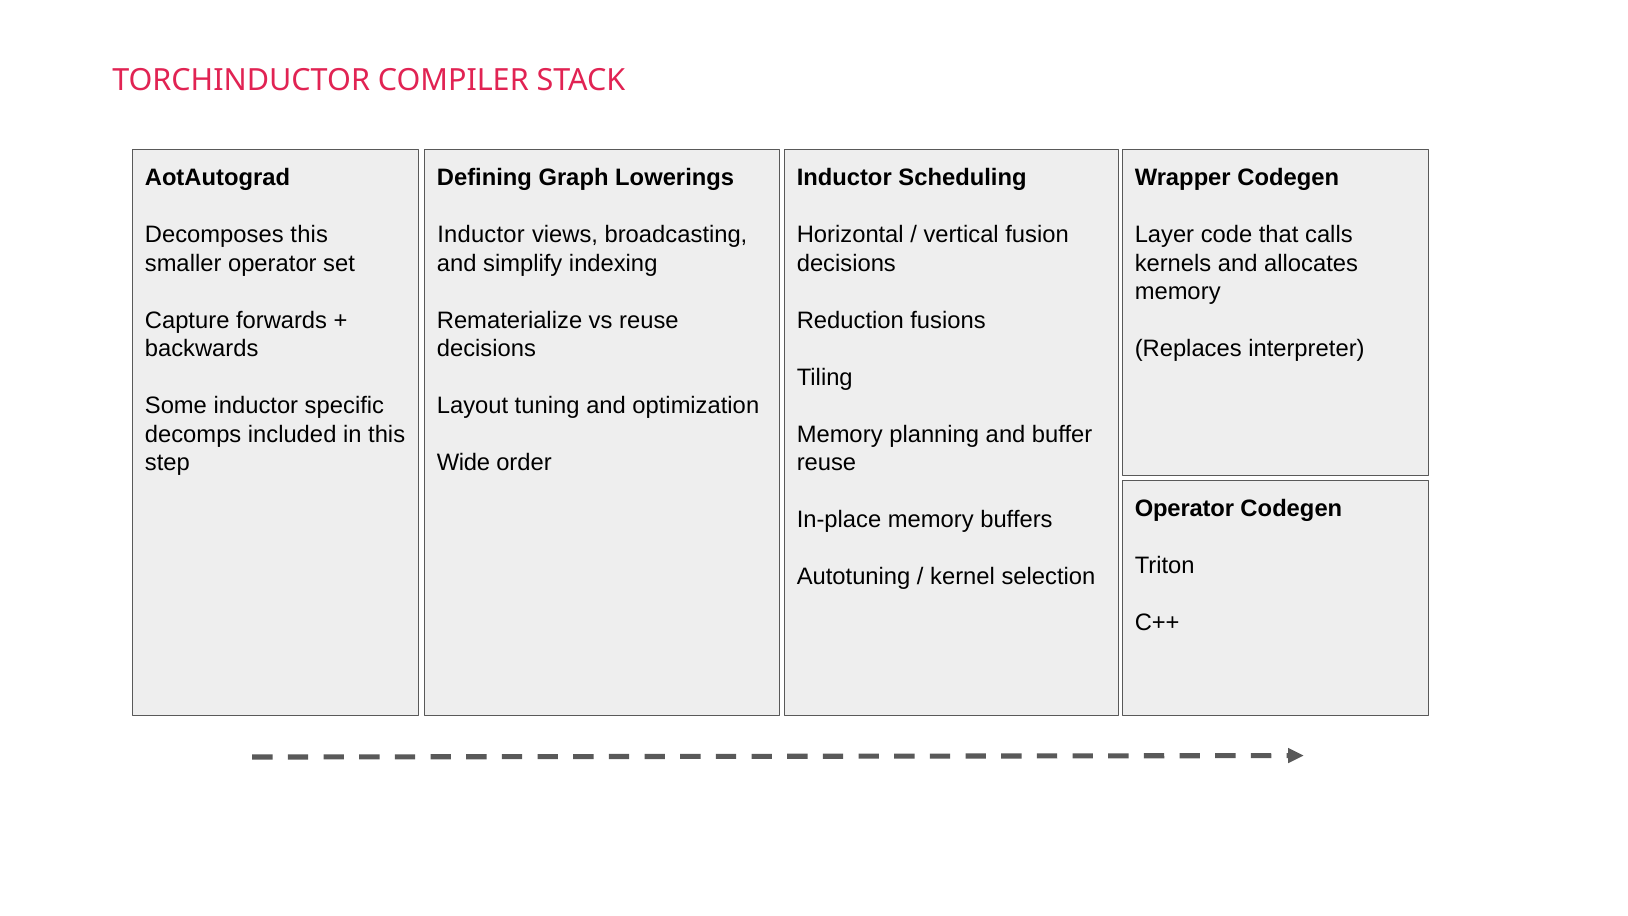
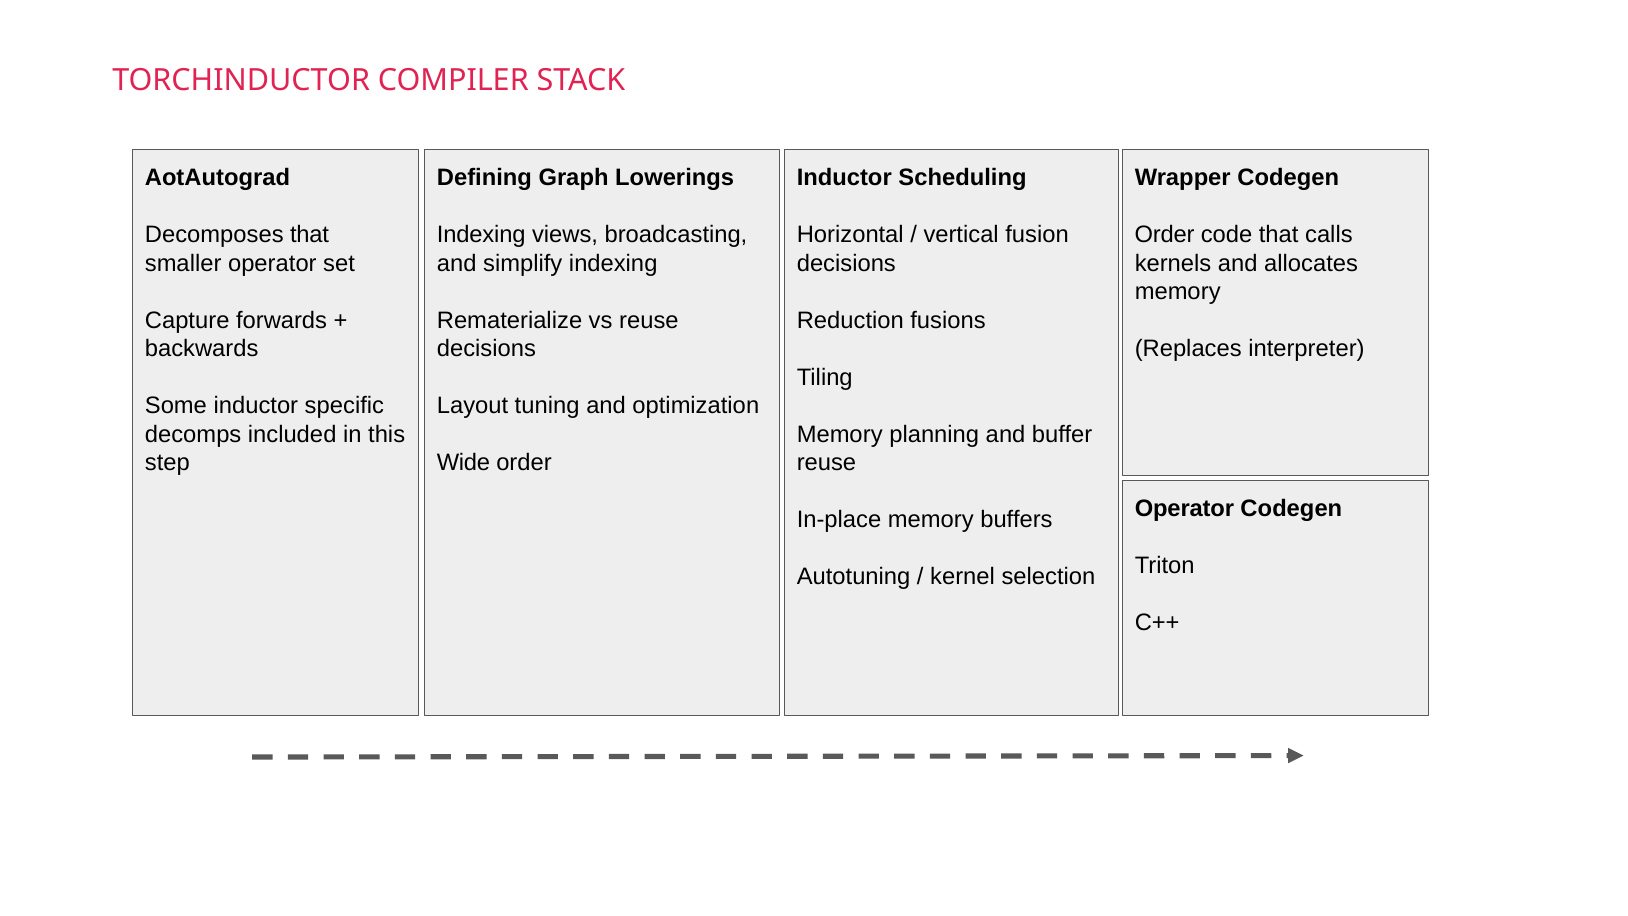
Decomposes this: this -> that
Inductor at (481, 235): Inductor -> Indexing
Layer at (1164, 235): Layer -> Order
